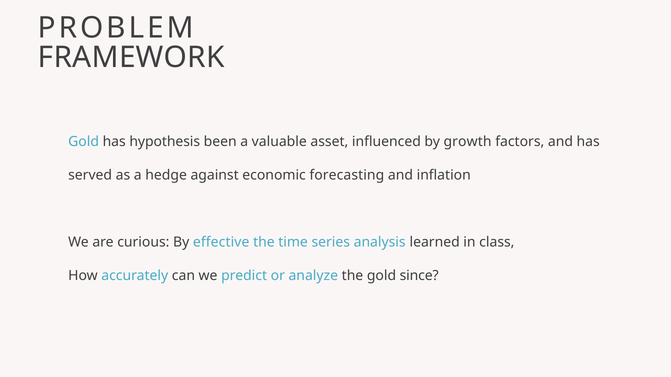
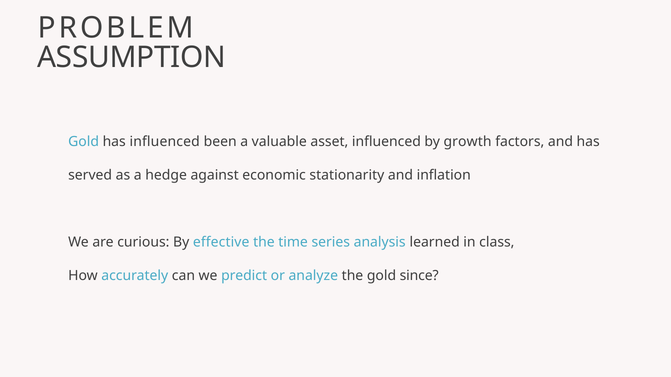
FRAMEWORK: FRAMEWORK -> ASSUMPTION
has hypothesis: hypothesis -> influenced
forecasting: forecasting -> stationarity
